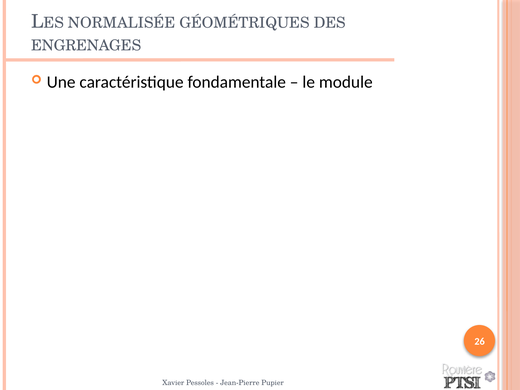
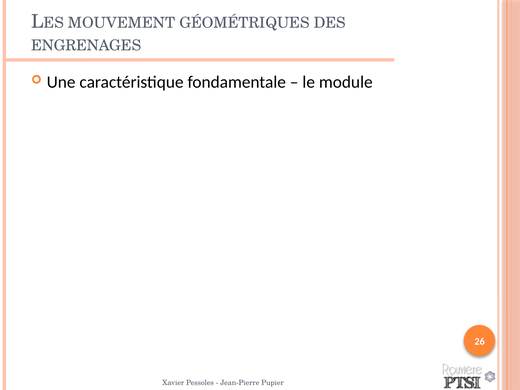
NORMALISÉE: NORMALISÉE -> MOUVEMENT
